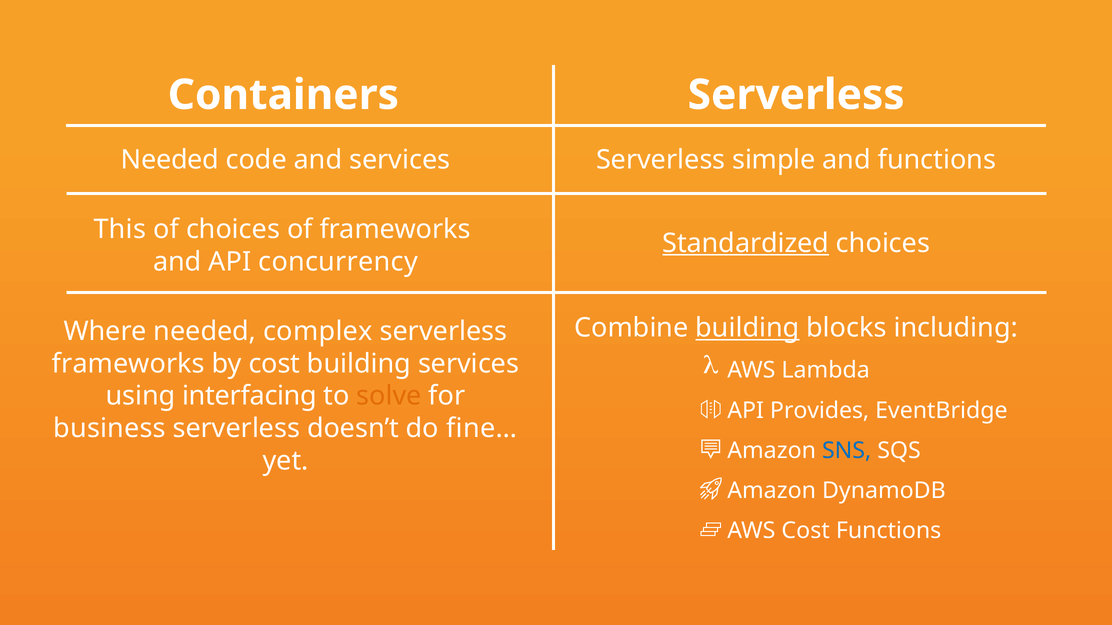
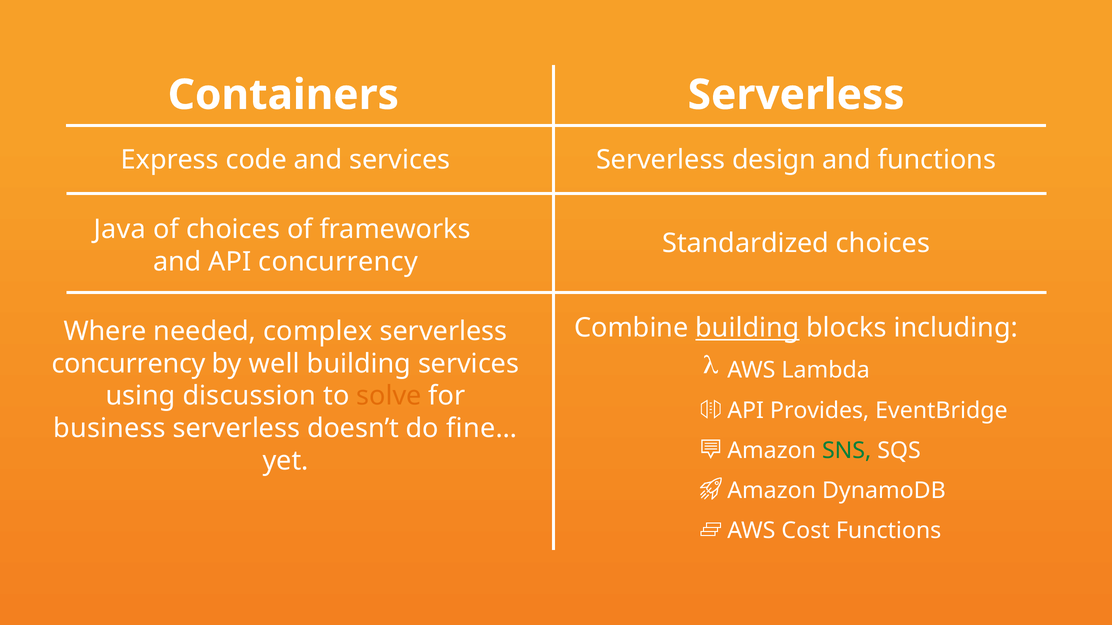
Needed at (170, 160): Needed -> Express
simple: simple -> design
This: This -> Java
Standardized underline: present -> none
frameworks at (128, 364): frameworks -> concurrency
by cost: cost -> well
interfacing: interfacing -> discussion
SNS colour: blue -> green
